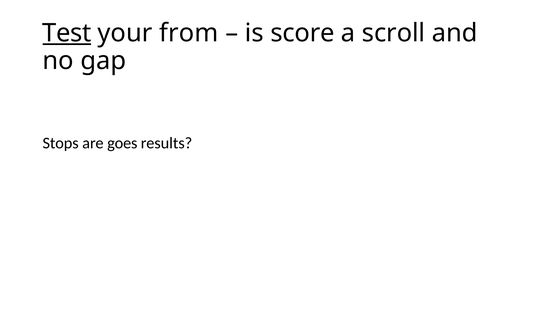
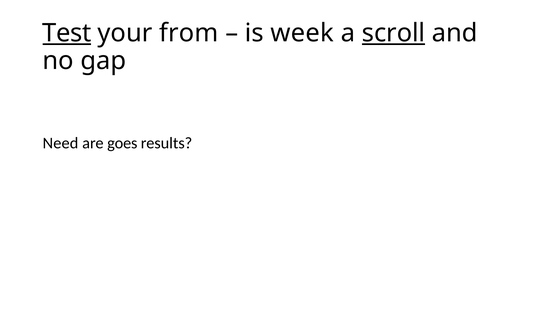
score: score -> week
scroll underline: none -> present
Stops: Stops -> Need
